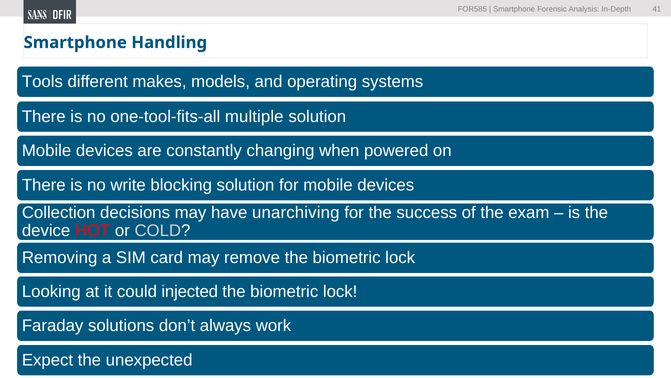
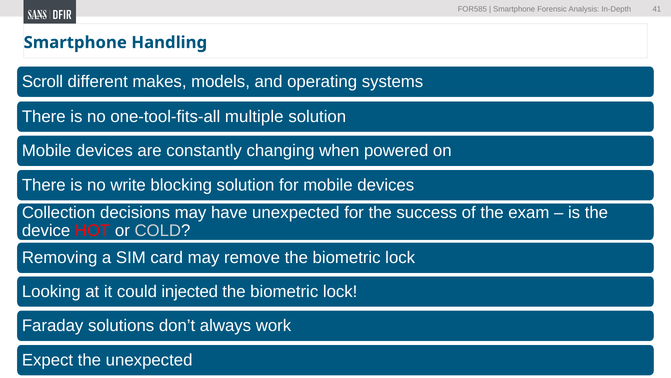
Tools: Tools -> Scroll
have unarchiving: unarchiving -> unexpected
